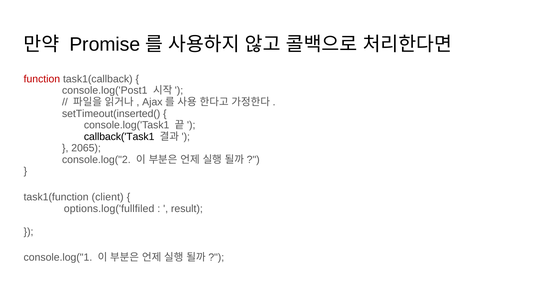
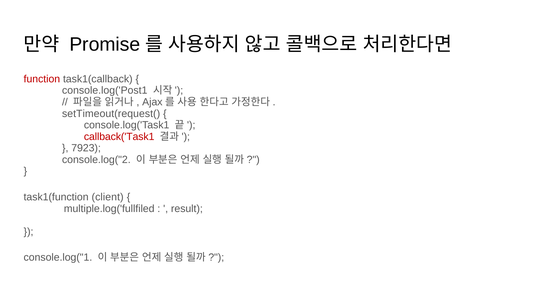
setTimeout(inserted(: setTimeout(inserted( -> setTimeout(request(
callback('Task1 colour: black -> red
2065: 2065 -> 7923
options.log('fullfiled: options.log('fullfiled -> multiple.log('fullfiled
